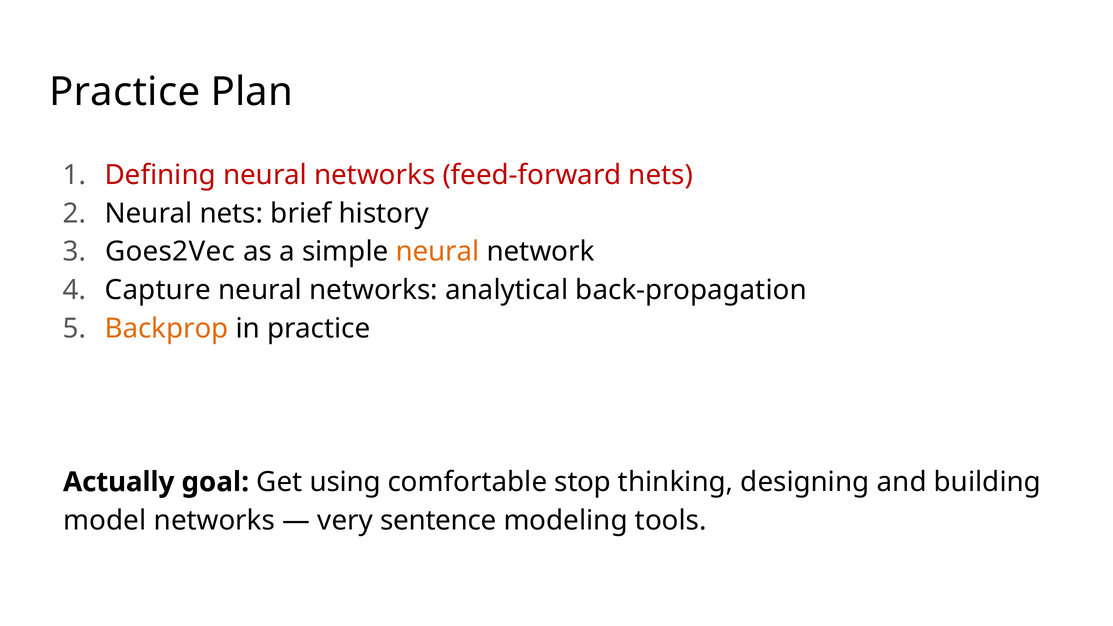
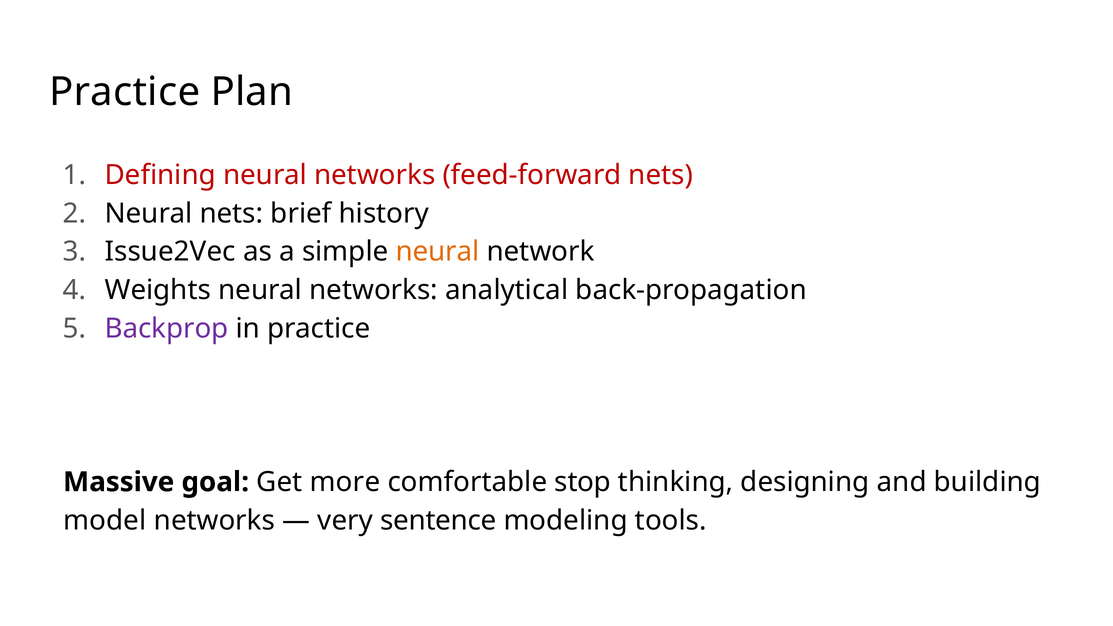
Goes2Vec: Goes2Vec -> Issue2Vec
Capture: Capture -> Weights
Backprop colour: orange -> purple
Actually: Actually -> Massive
using: using -> more
